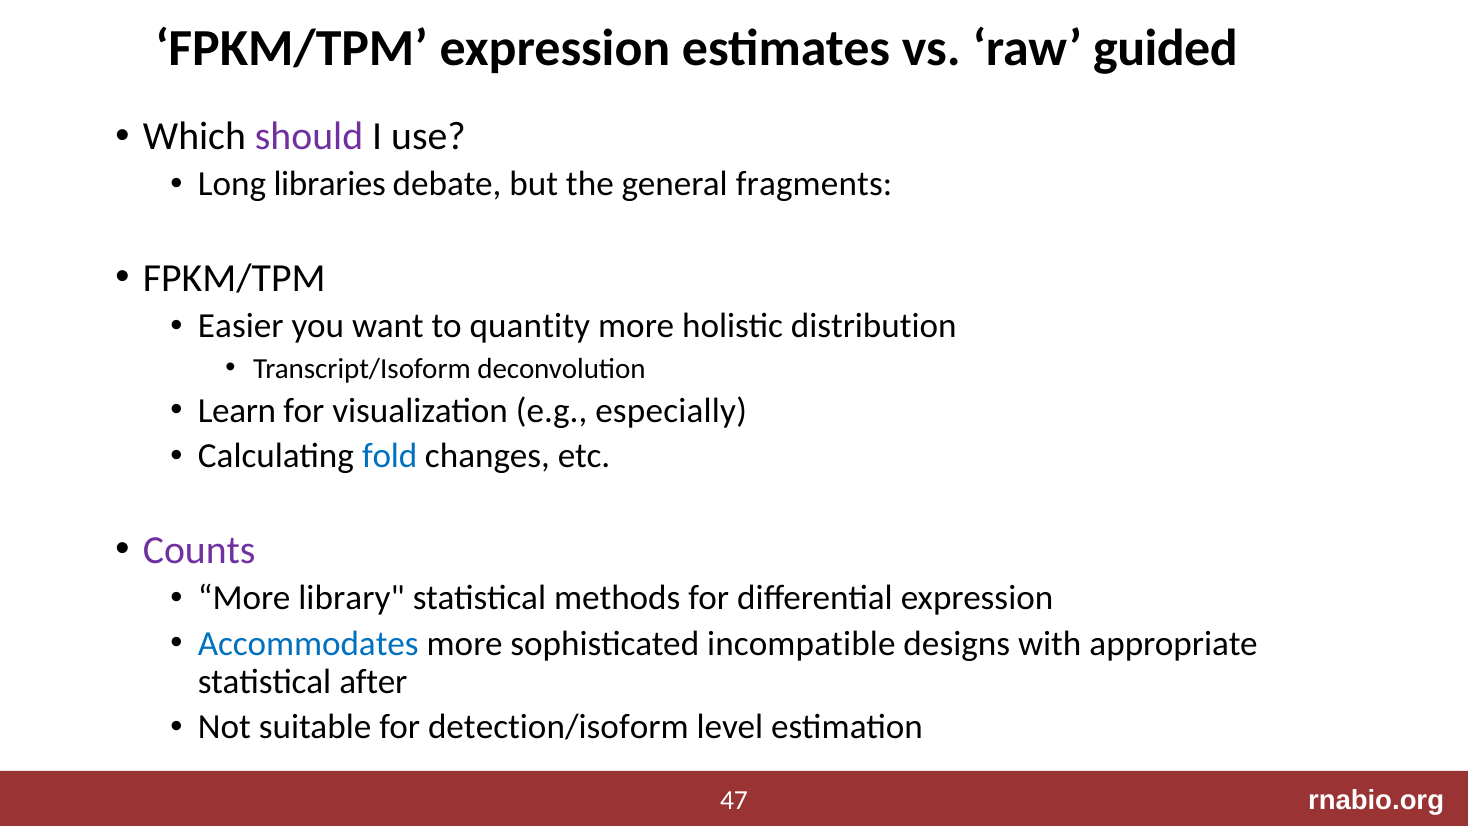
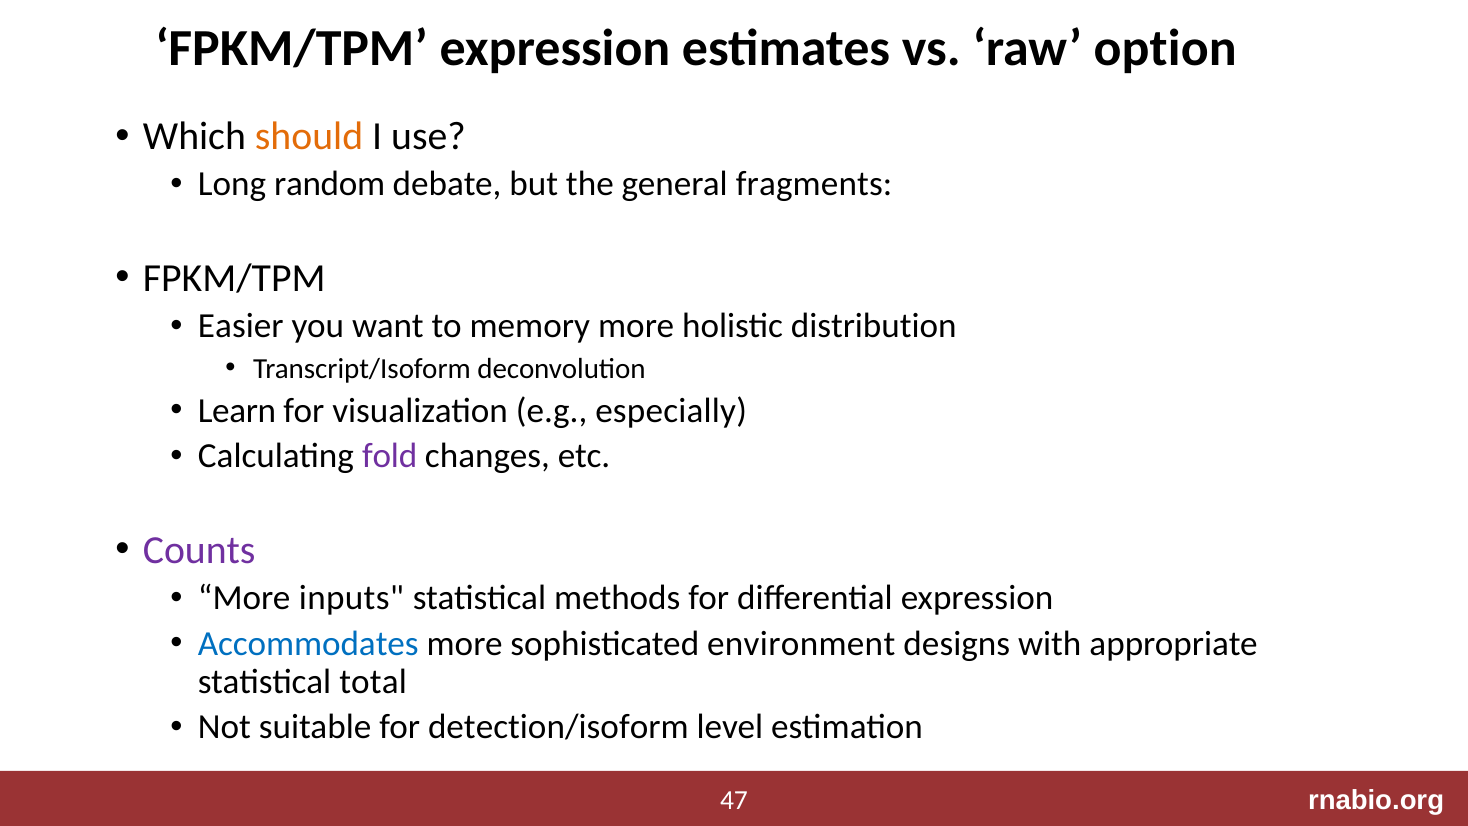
guided: guided -> option
should colour: purple -> orange
libraries: libraries -> random
quantity: quantity -> memory
fold colour: blue -> purple
library: library -> inputs
incompatible: incompatible -> environment
after: after -> total
